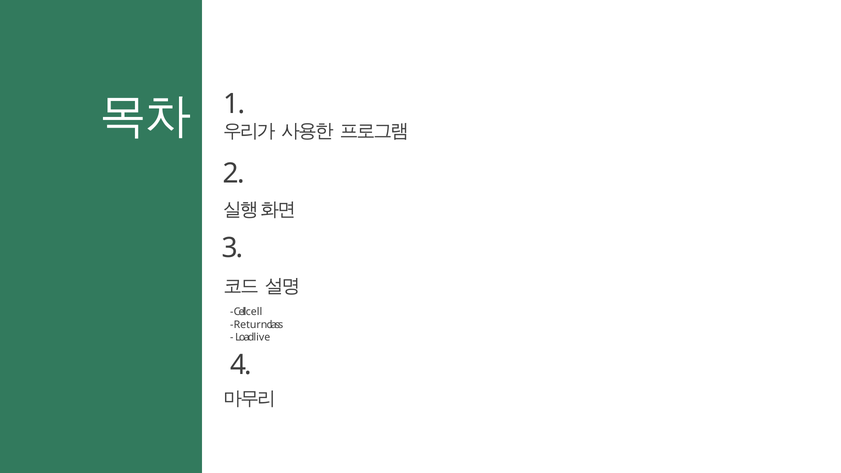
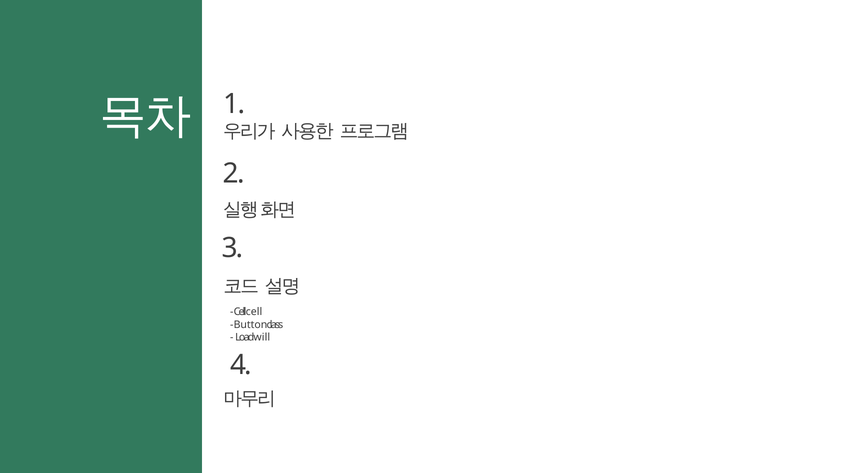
Return: Return -> Button
live: live -> will
